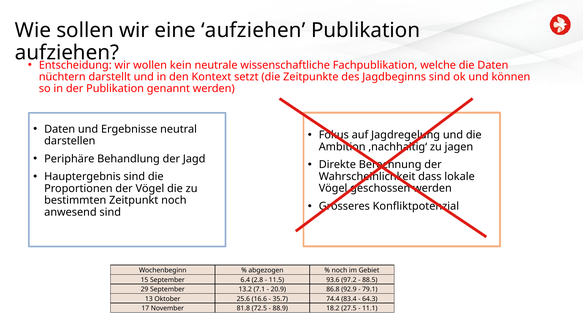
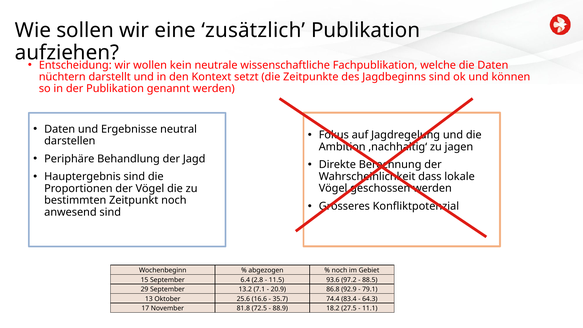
eine aufziehen: aufziehen -> zusätzlich
